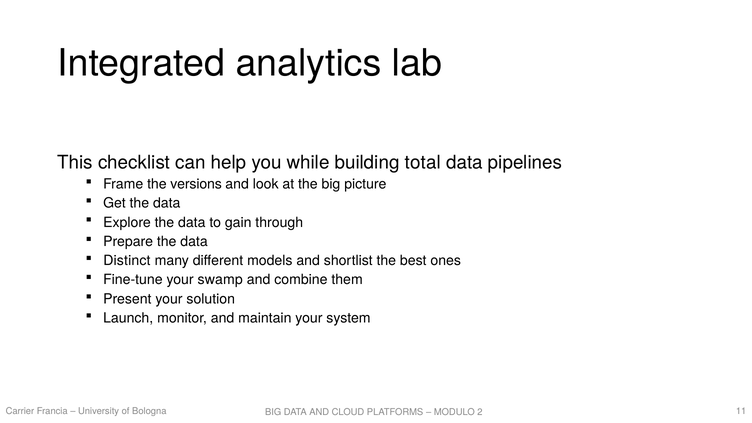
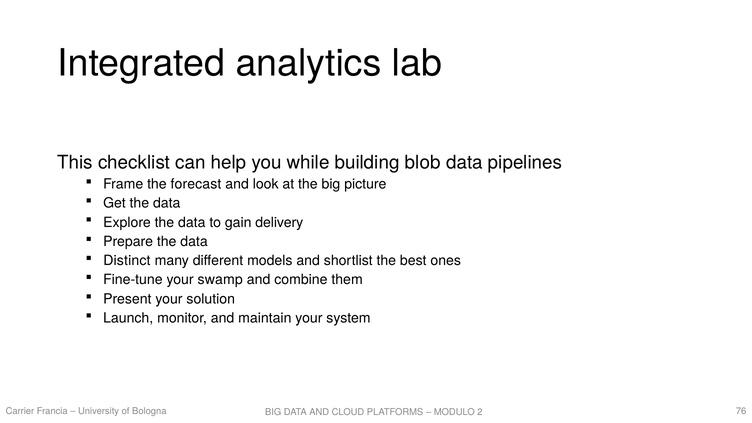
total: total -> blob
versions: versions -> forecast
through: through -> delivery
11: 11 -> 76
